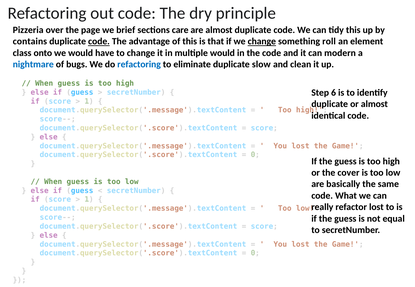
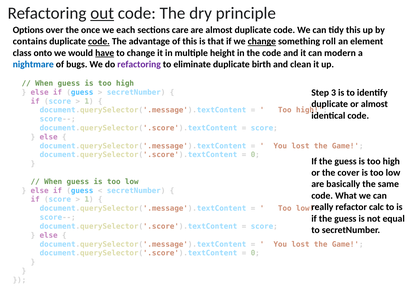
out underline: none -> present
Pizzeria: Pizzeria -> Options
page: page -> once
brief: brief -> each
have underline: none -> present
multiple would: would -> height
refactoring at (139, 64) colour: blue -> purple
slow: slow -> birth
6: 6 -> 3
refactor lost: lost -> calc
